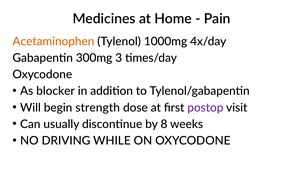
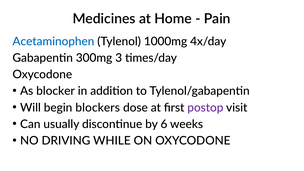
Acetaminophen colour: orange -> blue
strength: strength -> blockers
8: 8 -> 6
